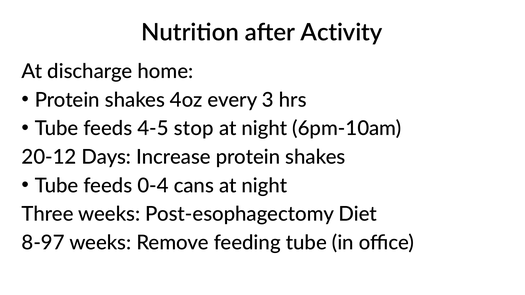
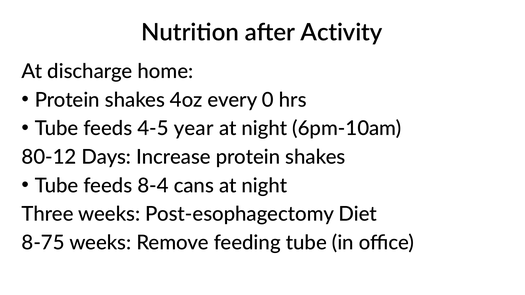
3: 3 -> 0
stop: stop -> year
20-12: 20-12 -> 80-12
0-4: 0-4 -> 8-4
8-97: 8-97 -> 8-75
